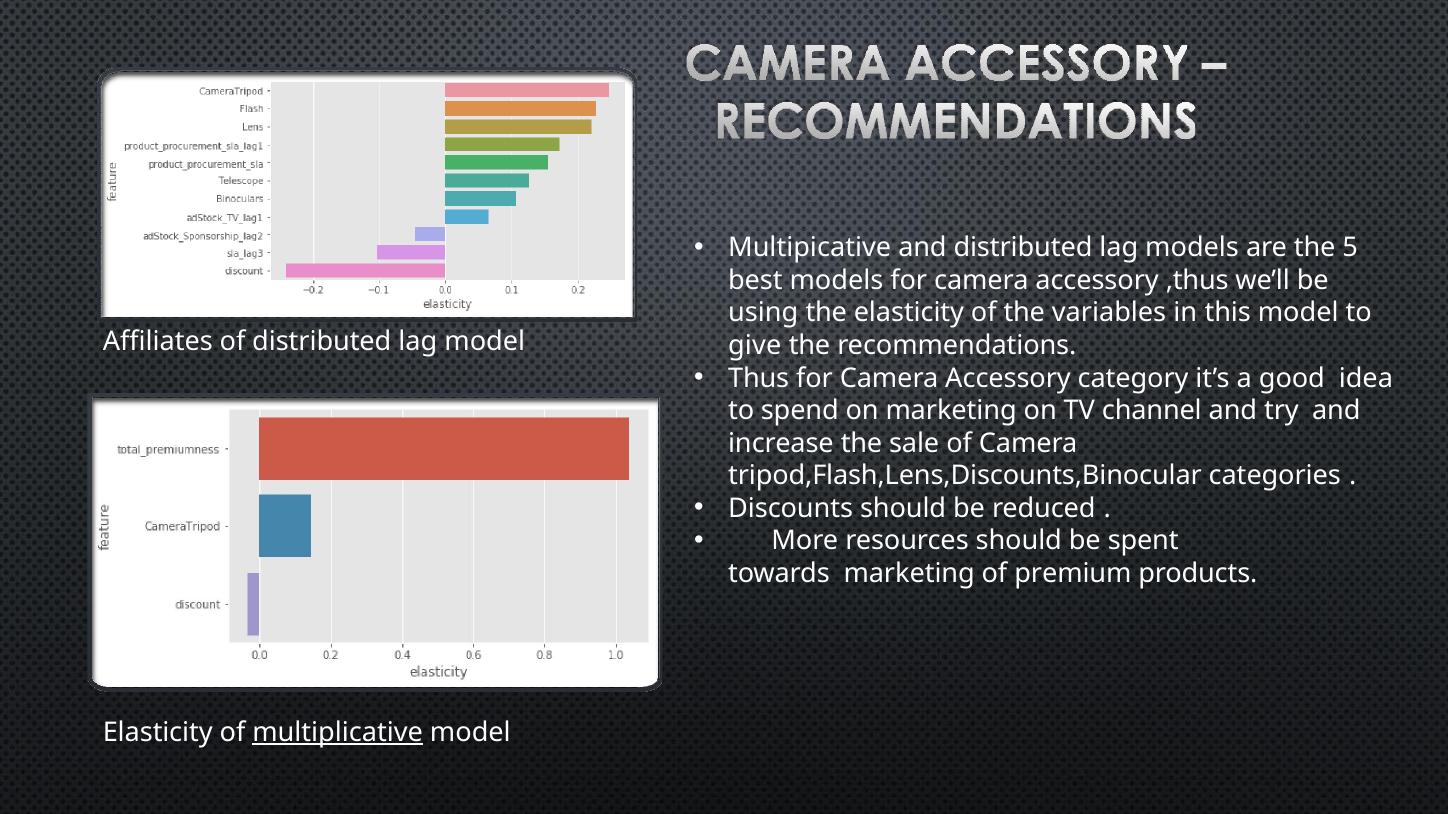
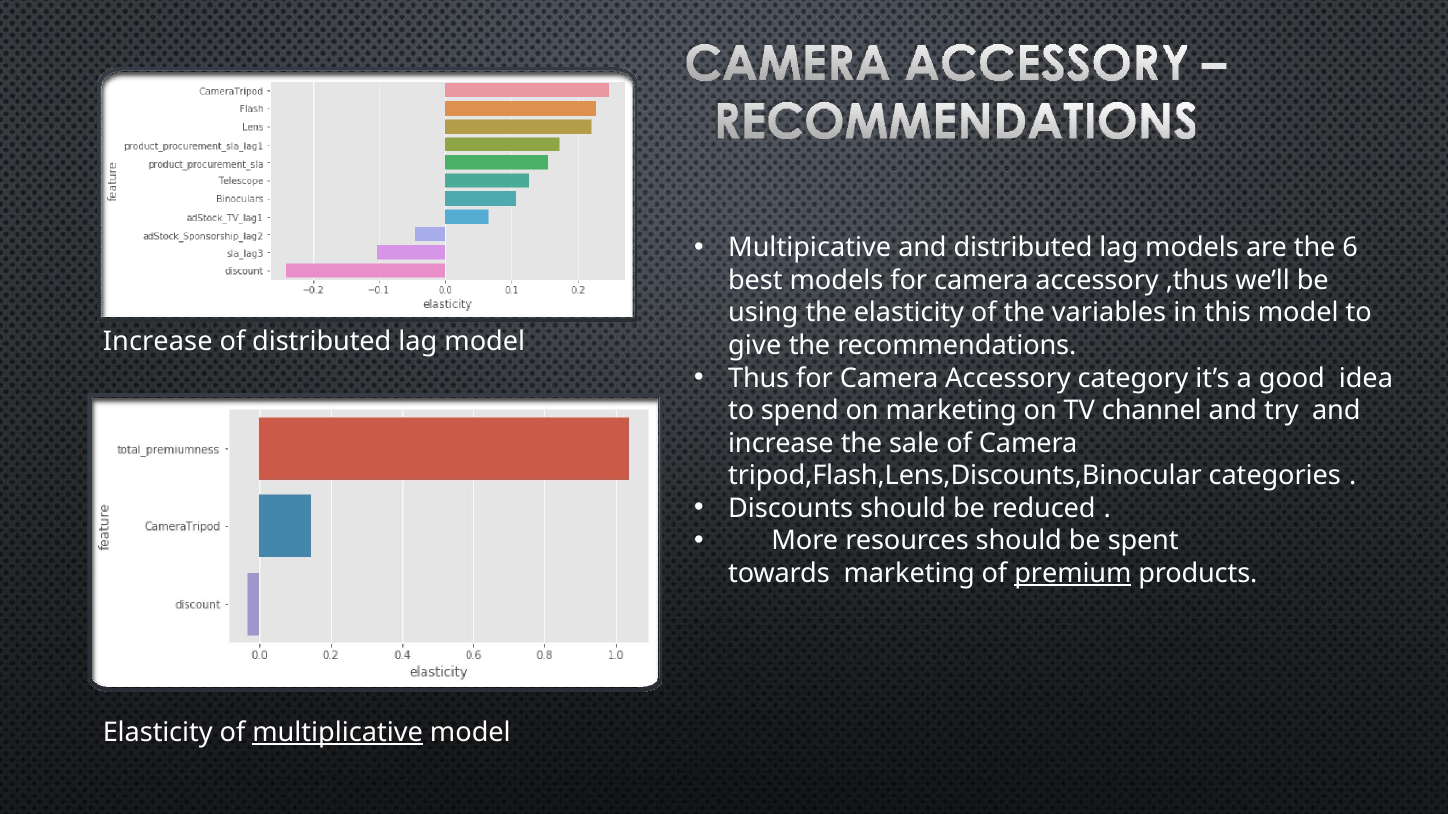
5: 5 -> 6
Affiliates at (158, 341): Affiliates -> Increase
premium underline: none -> present
